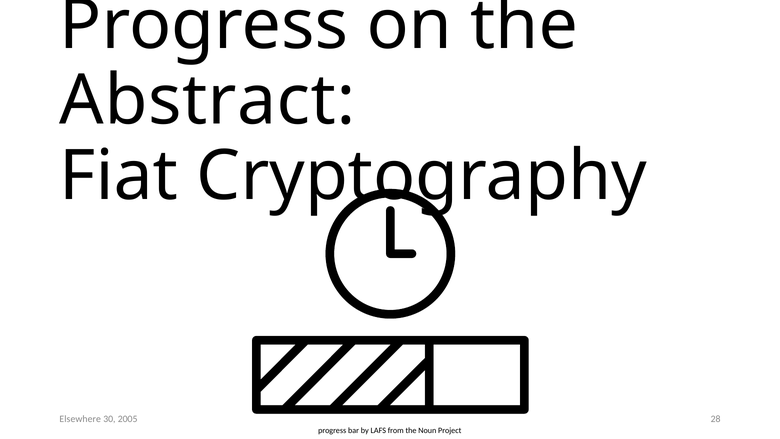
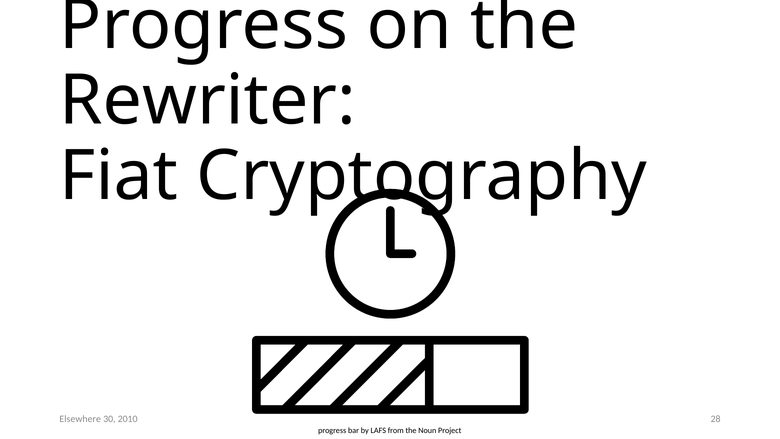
Abstract: Abstract -> Rewriter
2005: 2005 -> 2010
